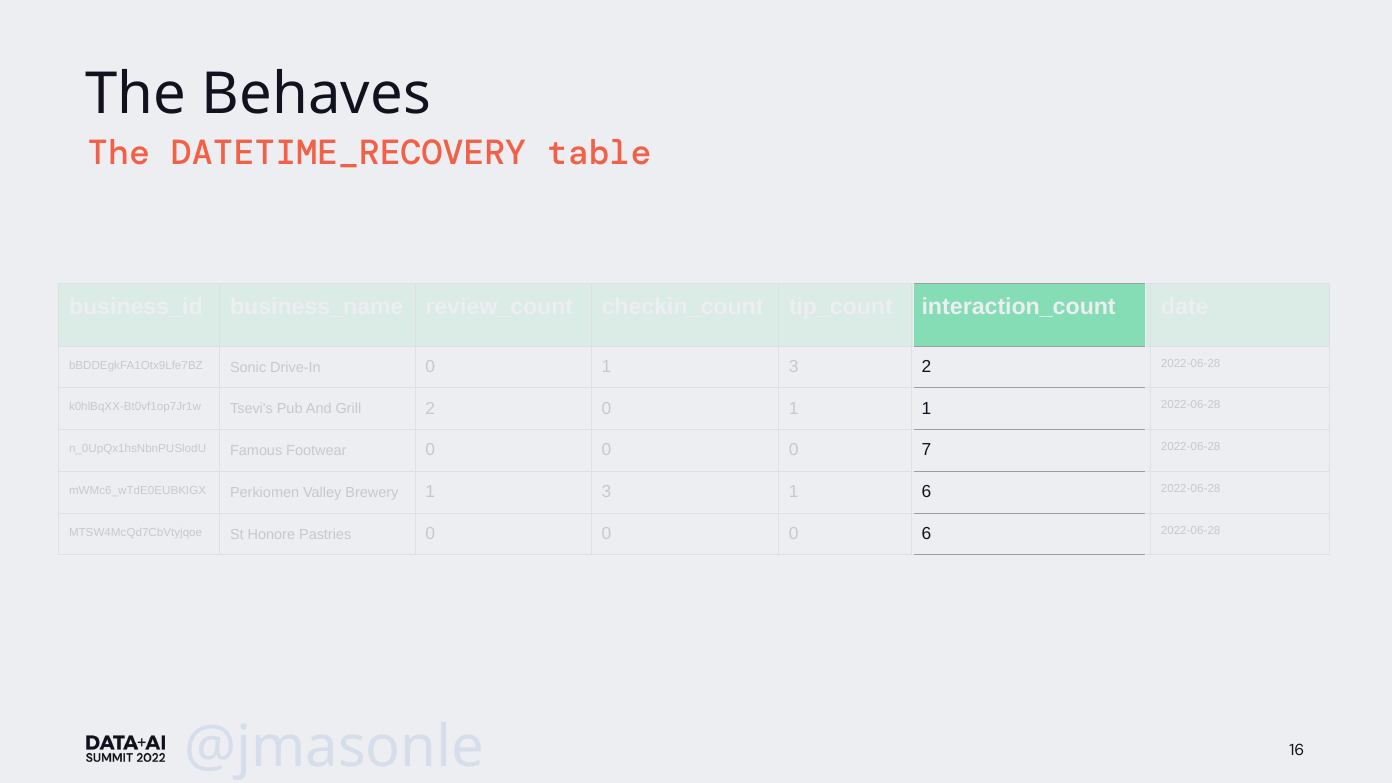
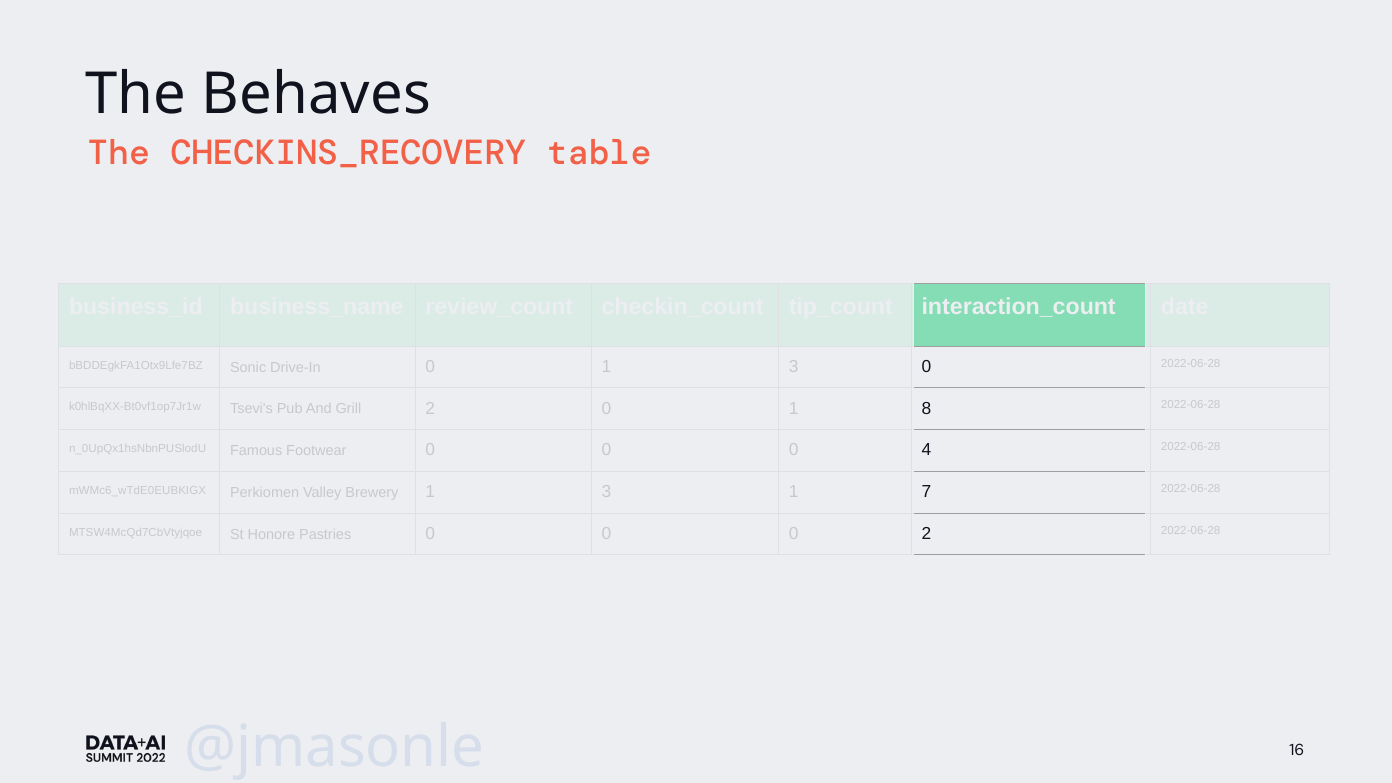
DATETIME_RECOVERY: DATETIME_RECOVERY -> CHECKINS_RECOVERY
2 at (927, 367): 2 -> 0
1 at (927, 409): 1 -> 8
7: 7 -> 4
6 at (927, 492): 6 -> 7
6 at (927, 534): 6 -> 2
